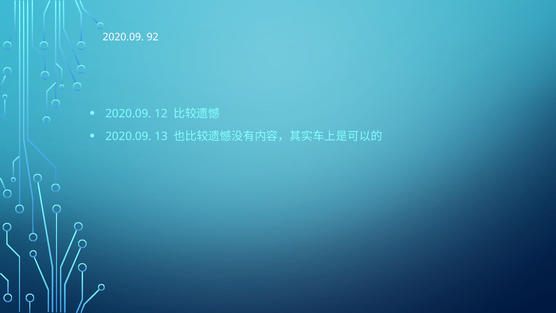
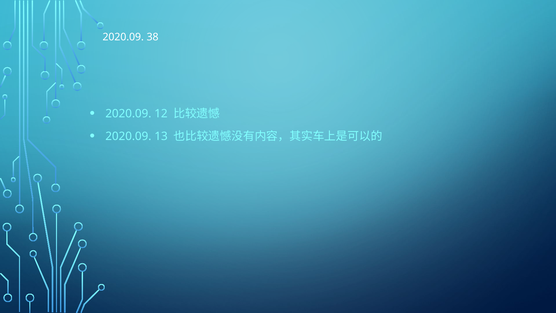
92: 92 -> 38
